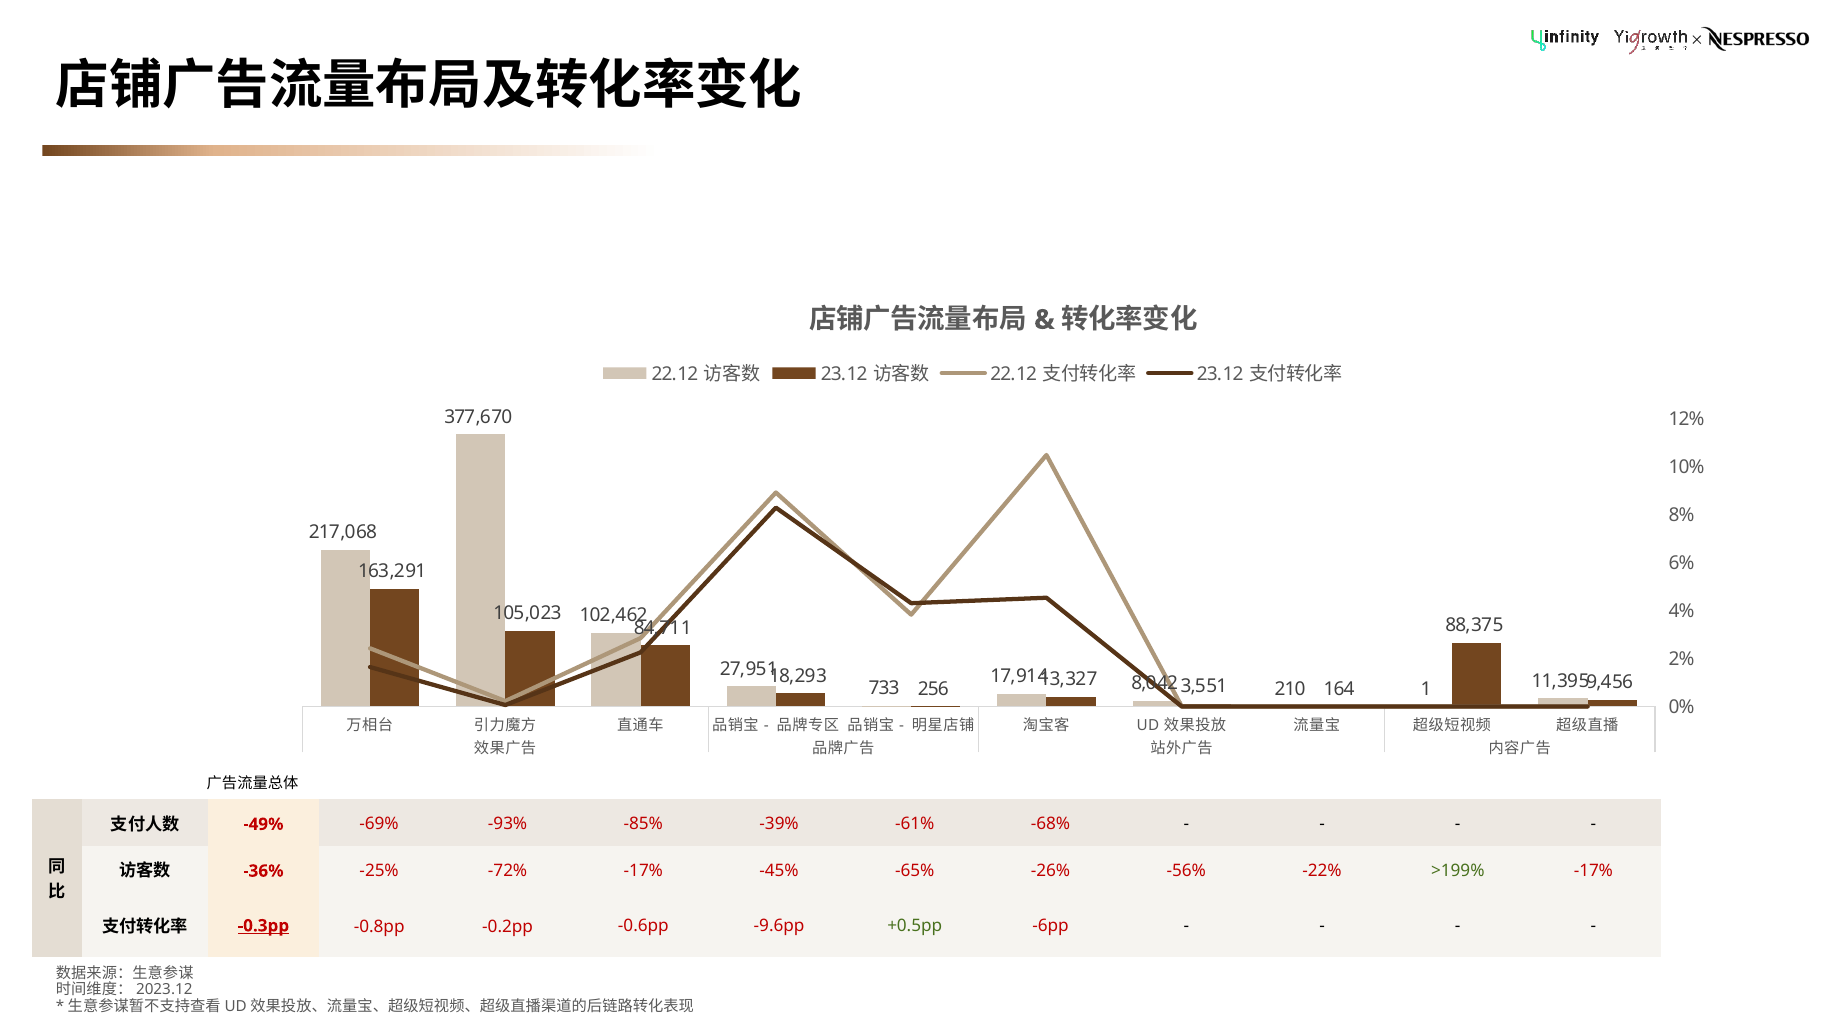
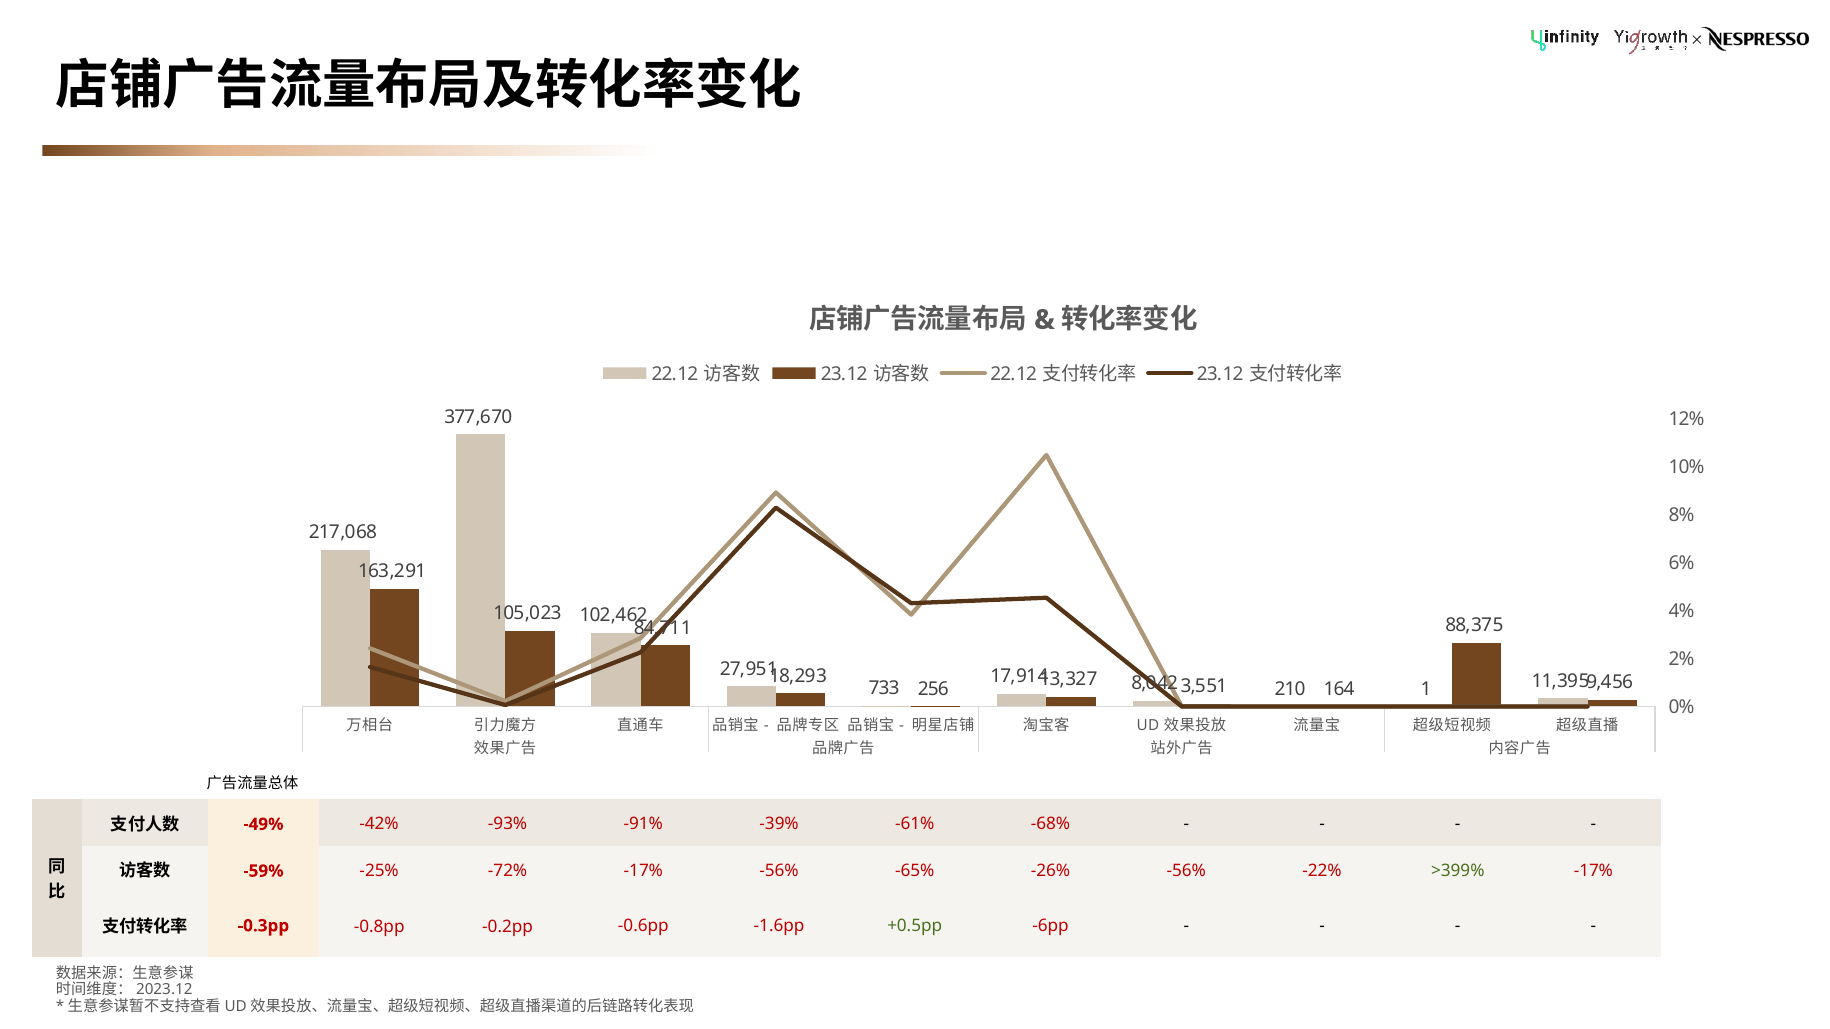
-69%: -69% -> -42%
-85%: -85% -> -91%
-36%: -36% -> -59%
-17% -45%: -45% -> -56%
>199%: >199% -> >399%
-0.3pp underline: present -> none
-9.6pp: -9.6pp -> -1.6pp
